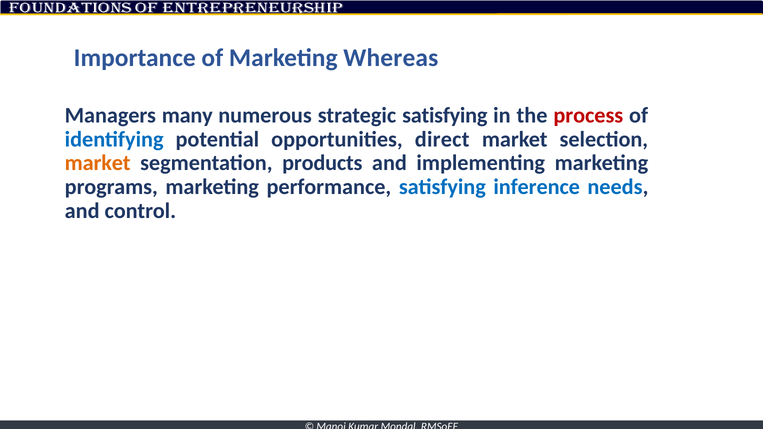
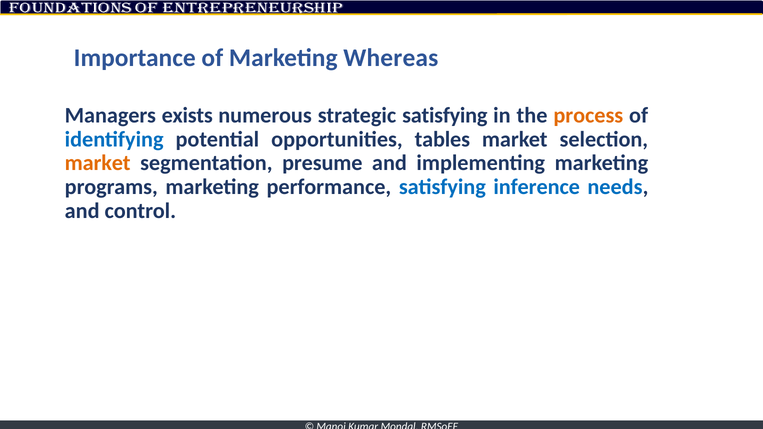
many: many -> exists
process colour: red -> orange
direct: direct -> tables
products: products -> presume
